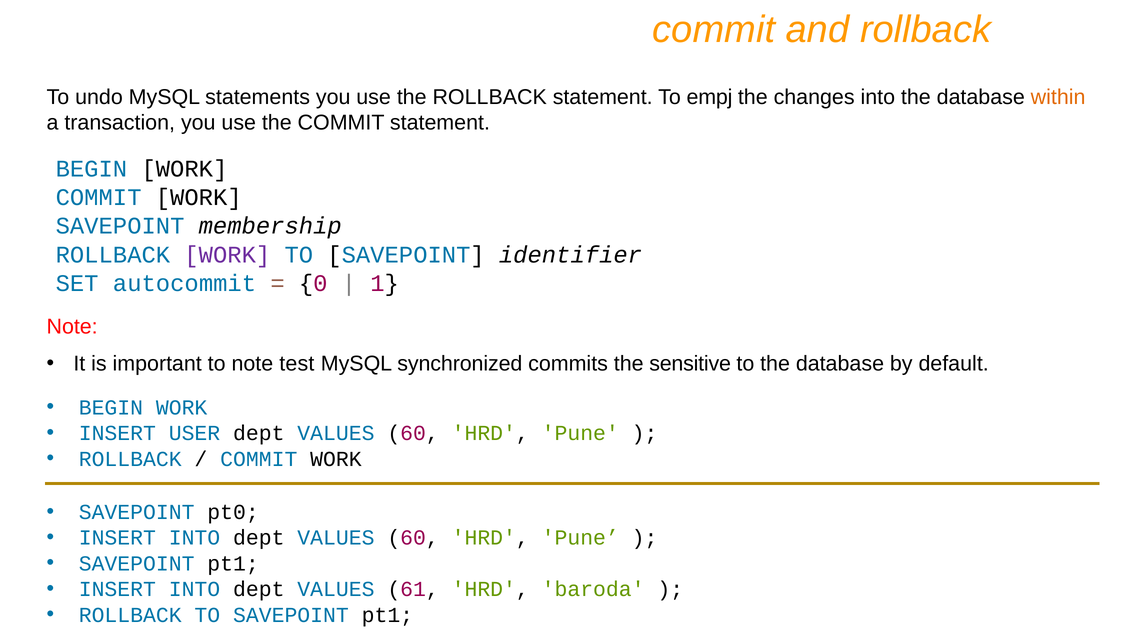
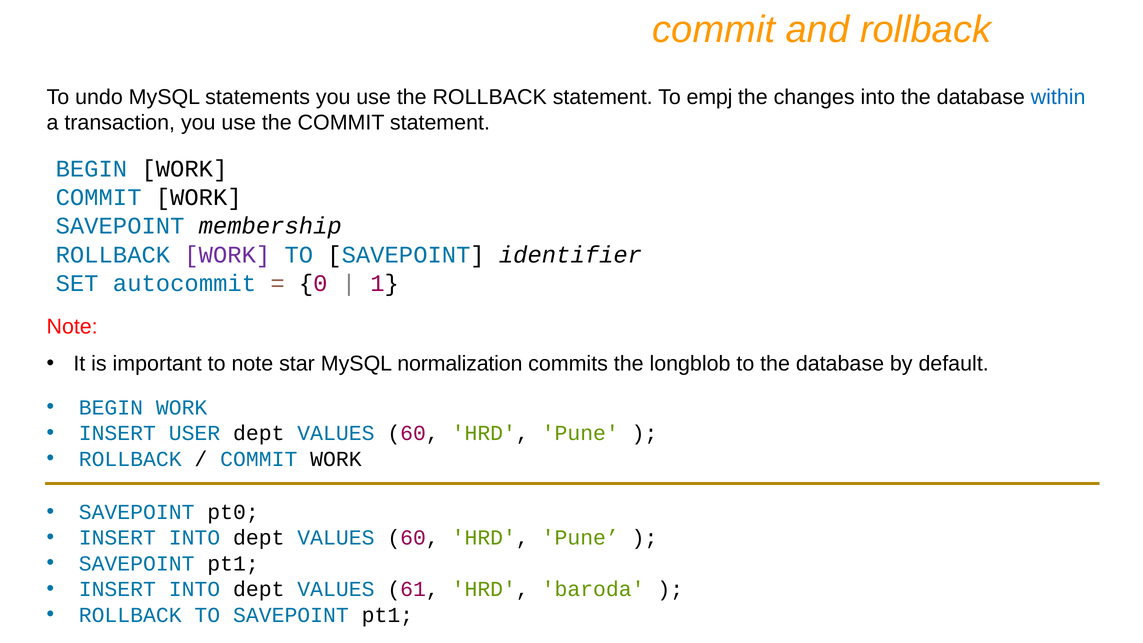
within colour: orange -> blue
test: test -> star
synchronized: synchronized -> normalization
sensitive: sensitive -> longblob
